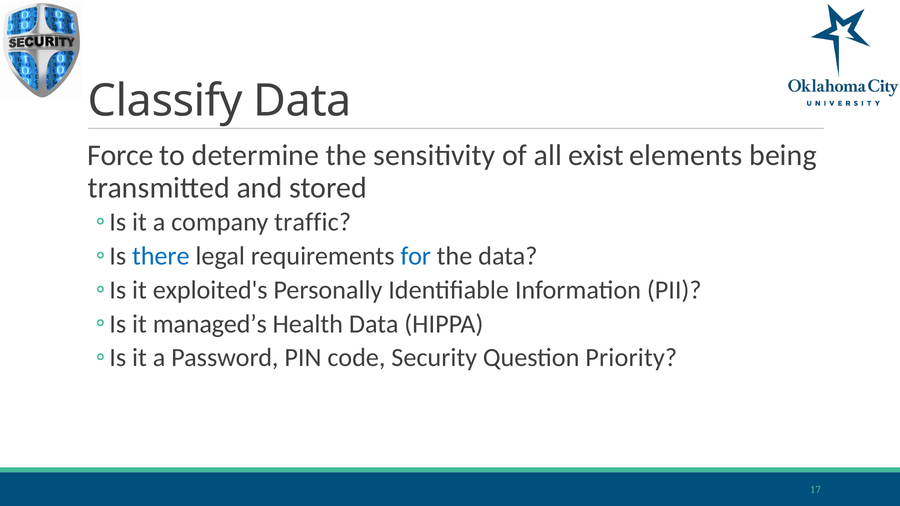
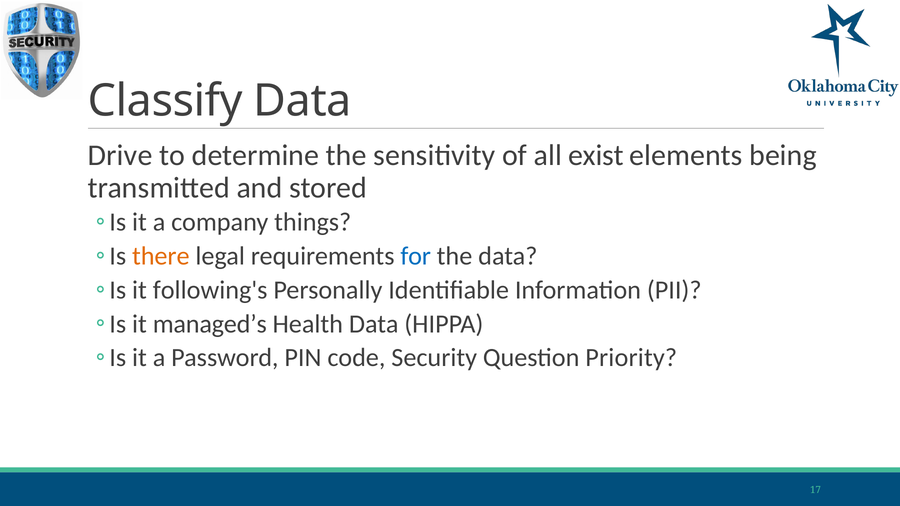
Force: Force -> Drive
traffic: traffic -> things
there colour: blue -> orange
exploited's: exploited's -> following's
